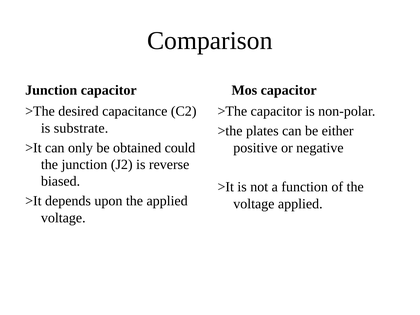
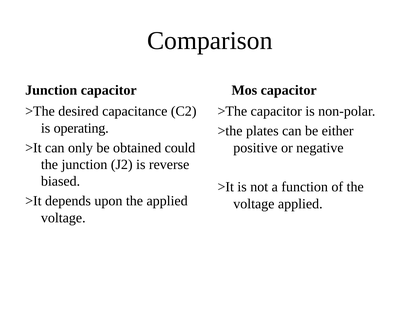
substrate: substrate -> operating
